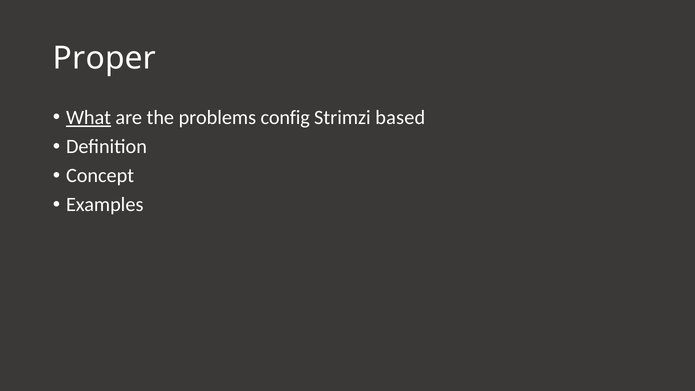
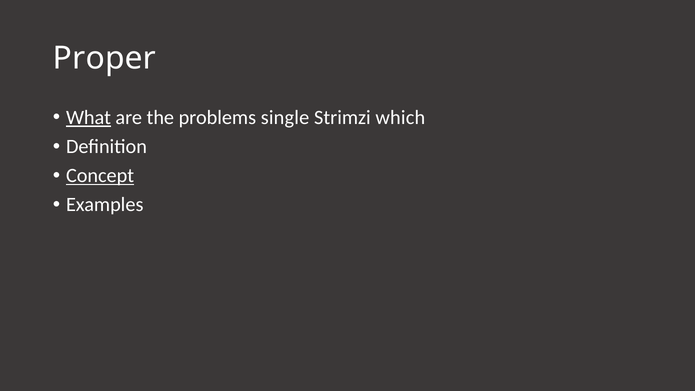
config: config -> single
based: based -> which
Concept underline: none -> present
